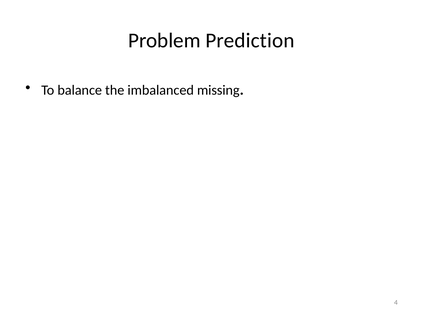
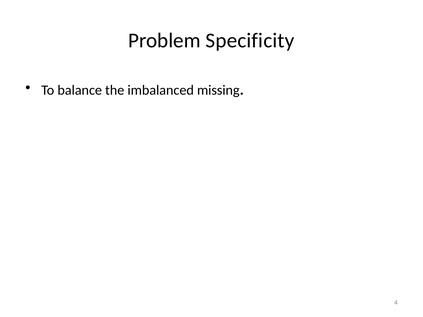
Prediction: Prediction -> Specificity
